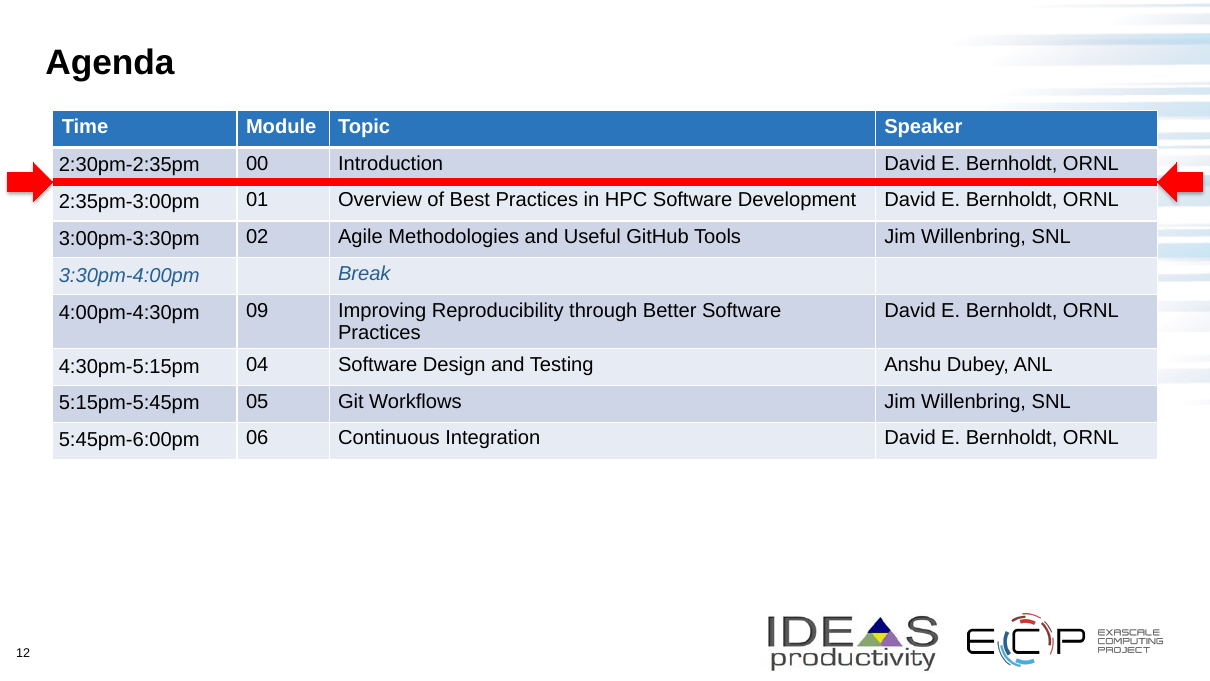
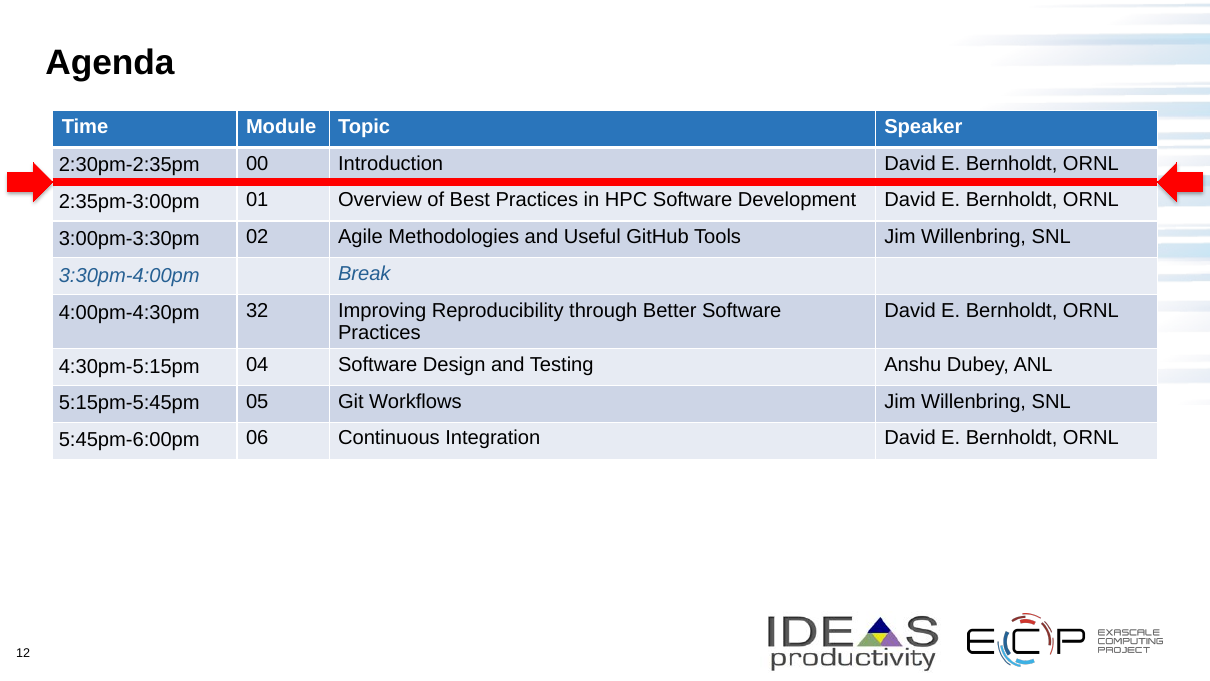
09: 09 -> 32
